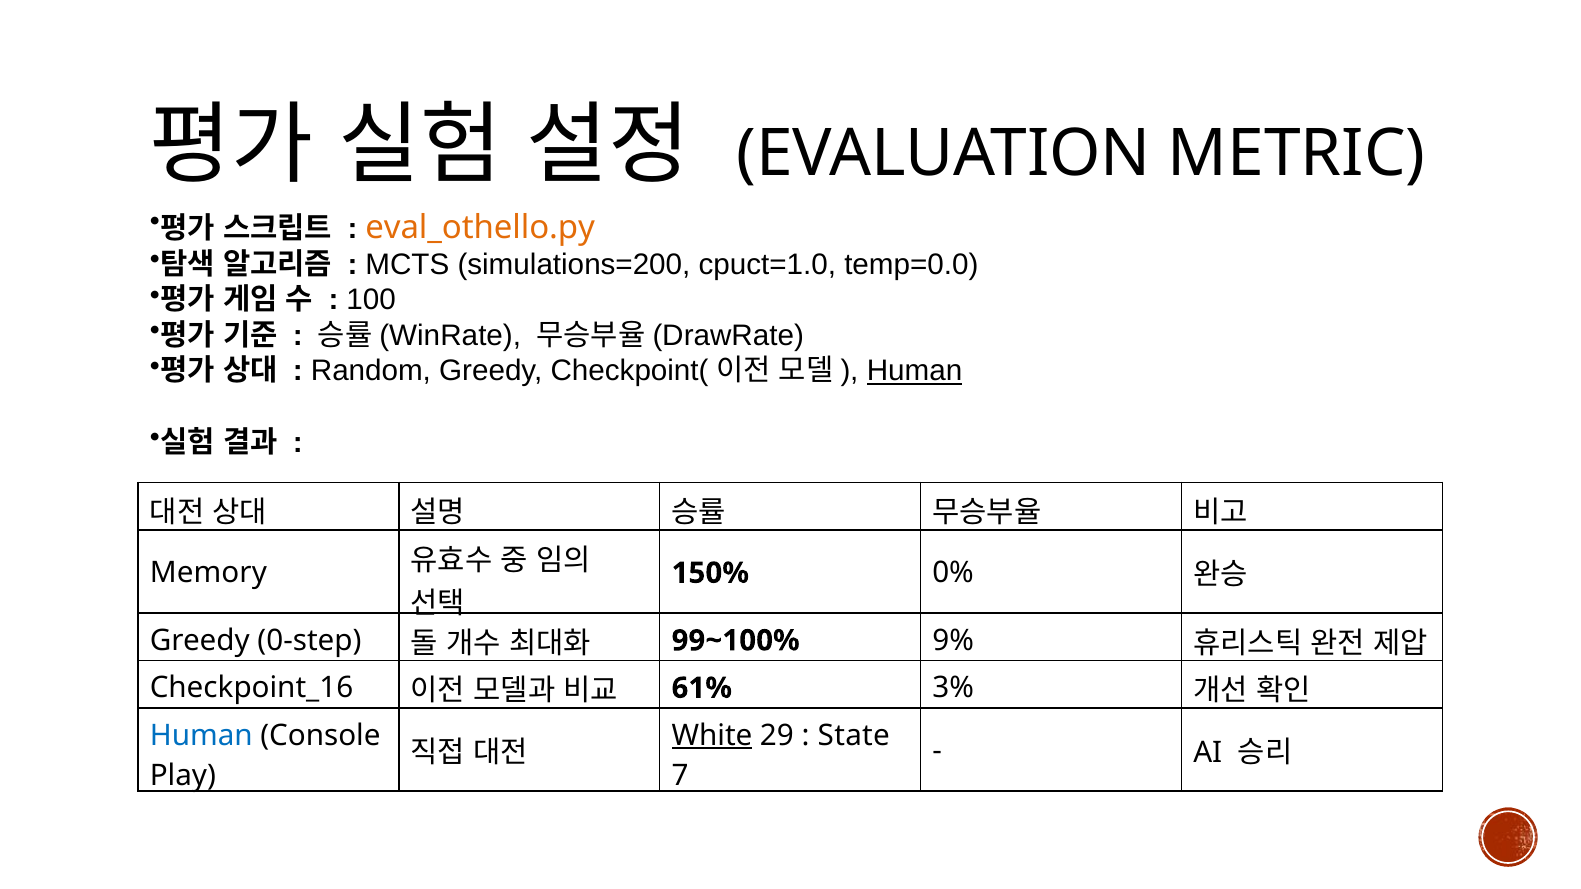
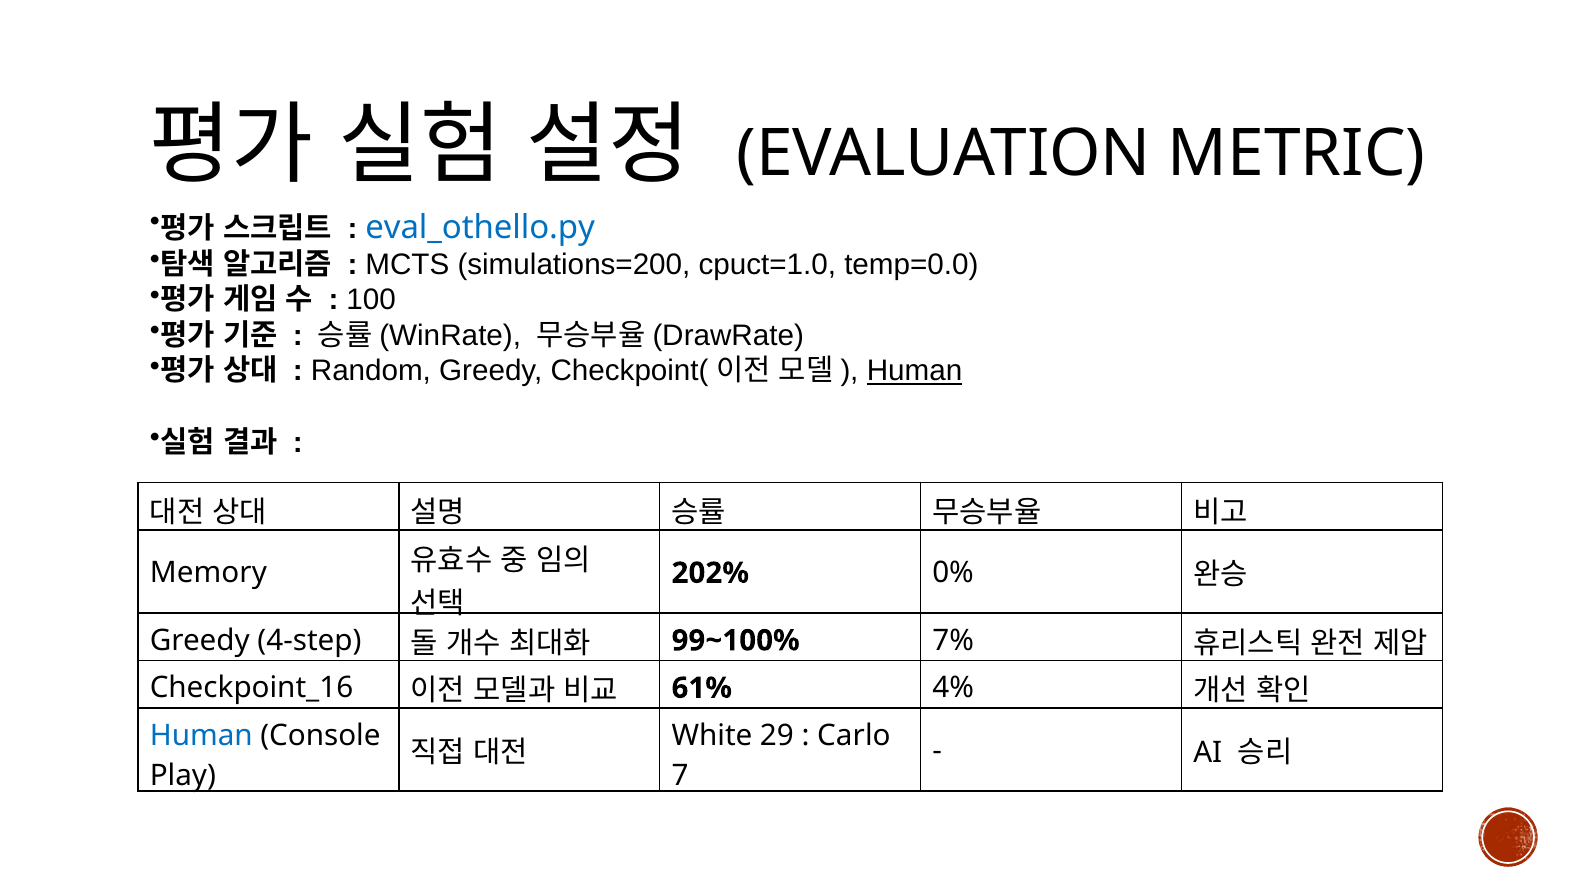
eval_othello.py colour: orange -> blue
150%: 150% -> 202%
0-step: 0-step -> 4-step
9%: 9% -> 7%
3%: 3% -> 4%
White underline: present -> none
State: State -> Carlo
